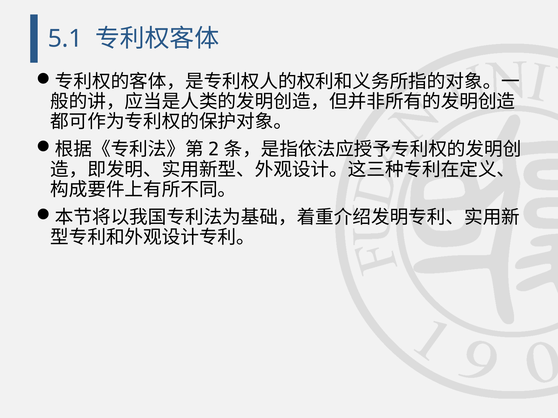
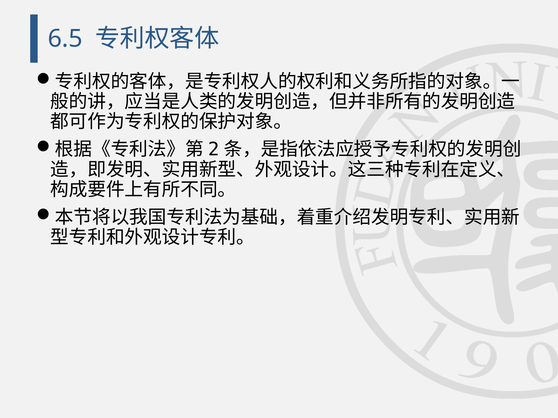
5.1: 5.1 -> 6.5
